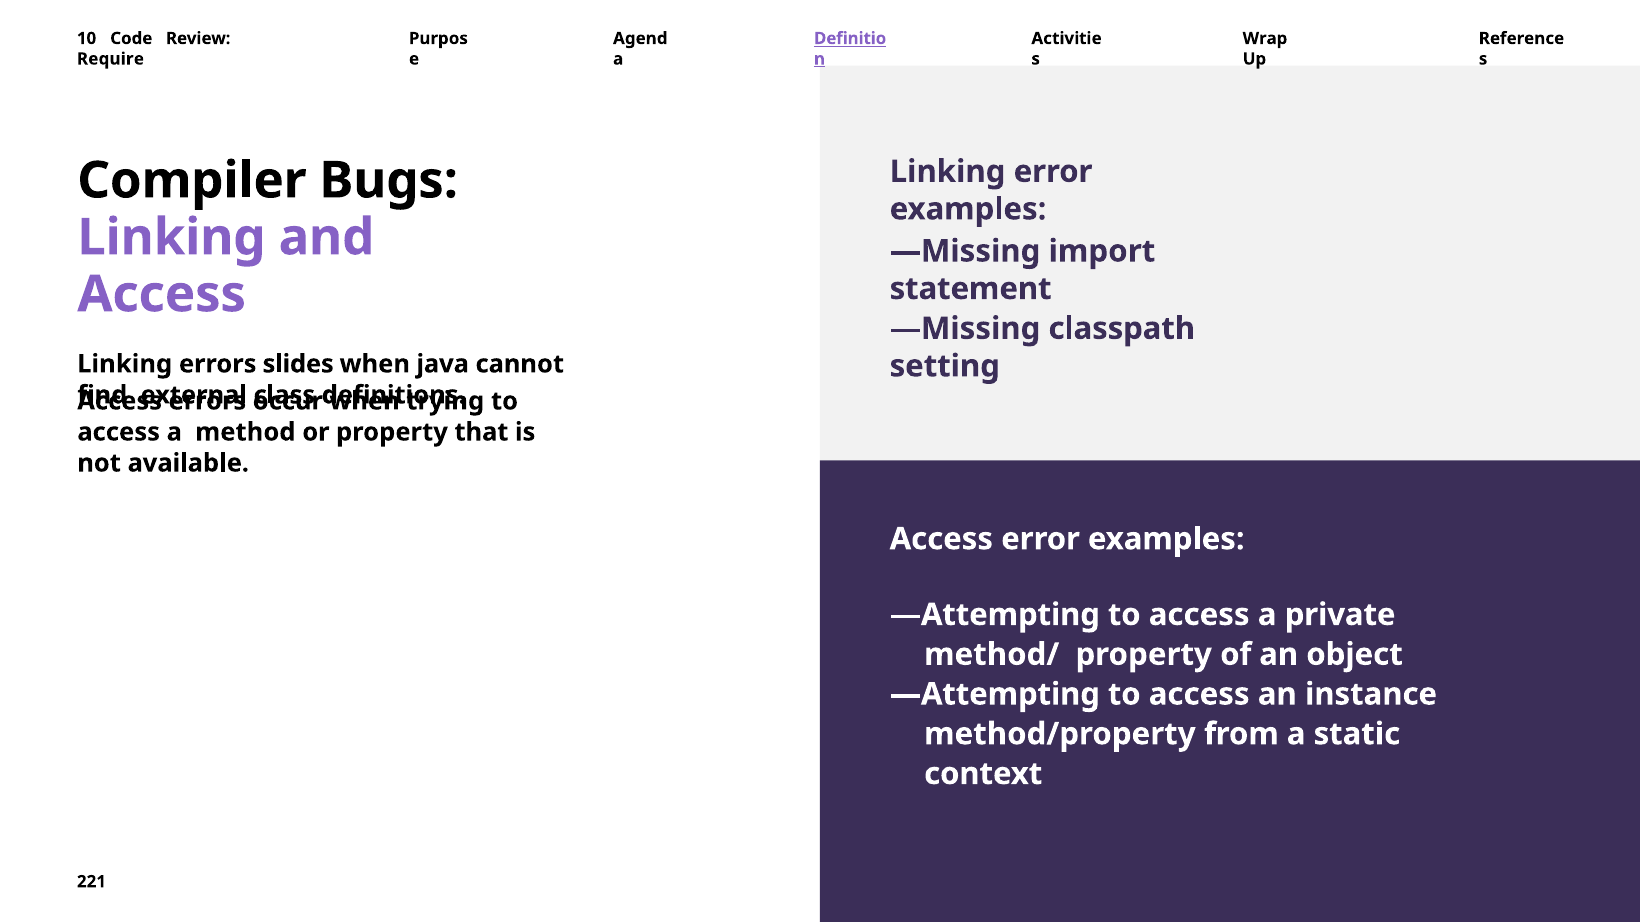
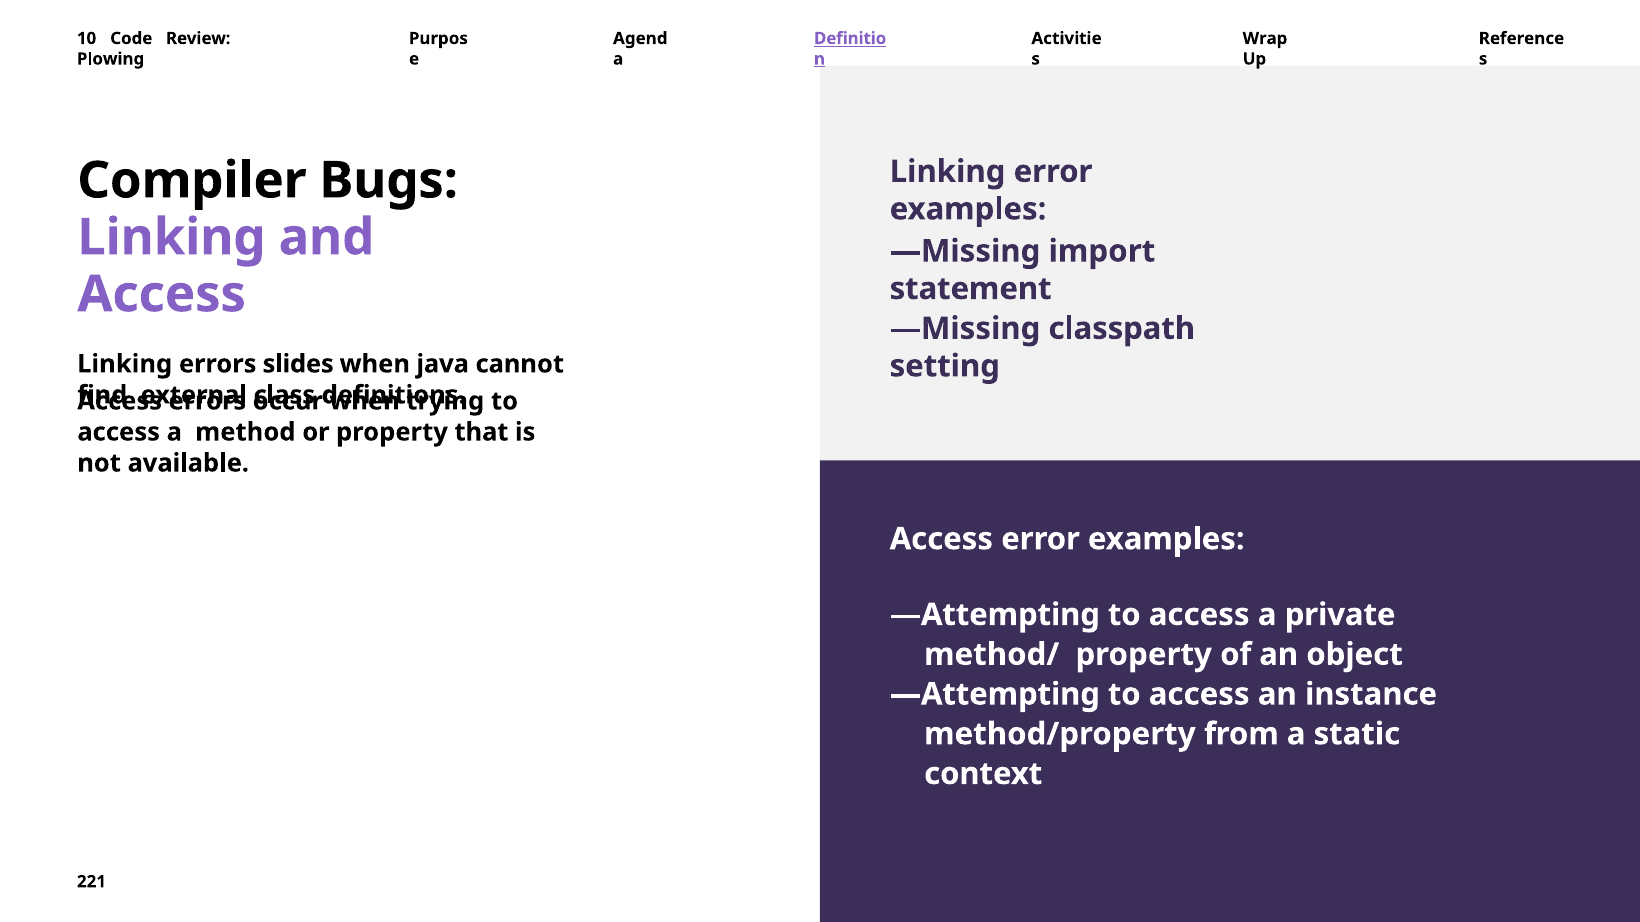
Require: Require -> Plowing
